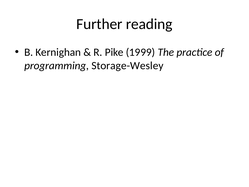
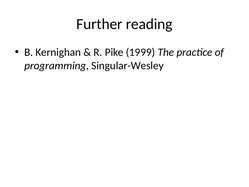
Storage-Wesley: Storage-Wesley -> Singular-Wesley
